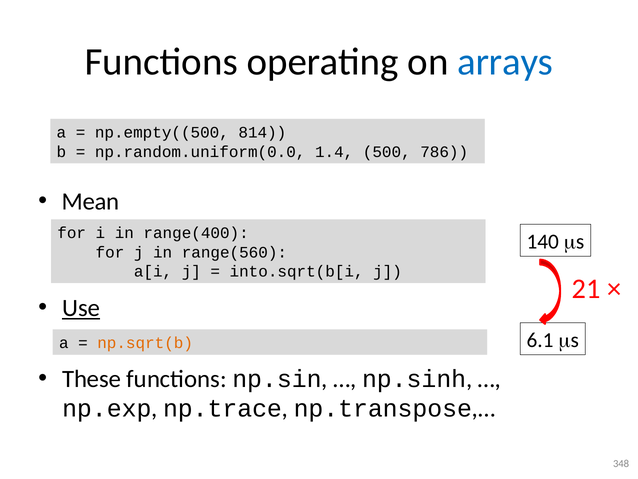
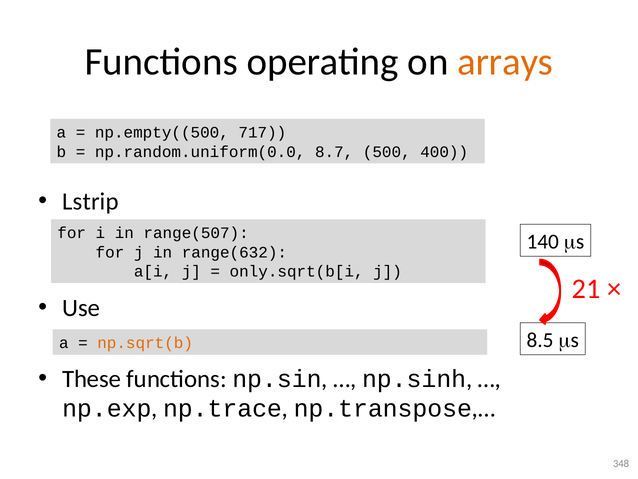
arrays colour: blue -> orange
814: 814 -> 717
1.4: 1.4 -> 8.7
786: 786 -> 400
Mean: Mean -> Lstrip
range(400: range(400 -> range(507
range(560: range(560 -> range(632
into.sqrt(b[i: into.sqrt(b[i -> only.sqrt(b[i
Use underline: present -> none
6.1: 6.1 -> 8.5
